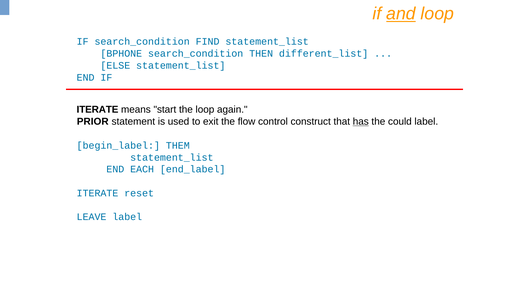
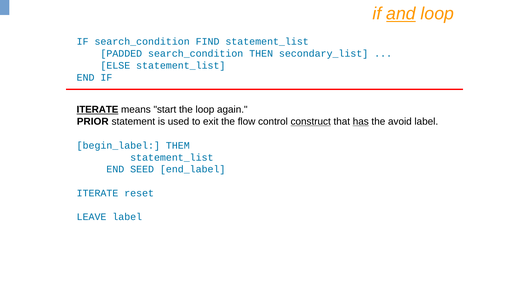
BPHONE: BPHONE -> PADDED
different_list: different_list -> secondary_list
ITERATE at (98, 109) underline: none -> present
construct underline: none -> present
could: could -> avoid
EACH: EACH -> SEED
